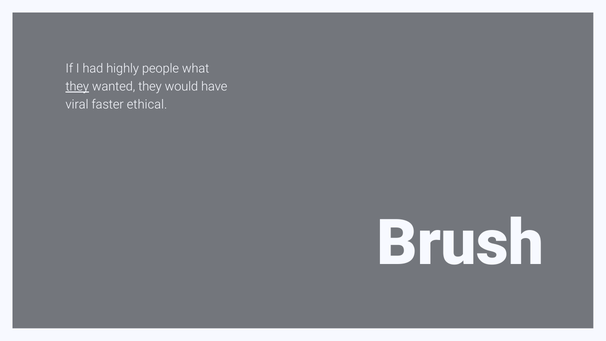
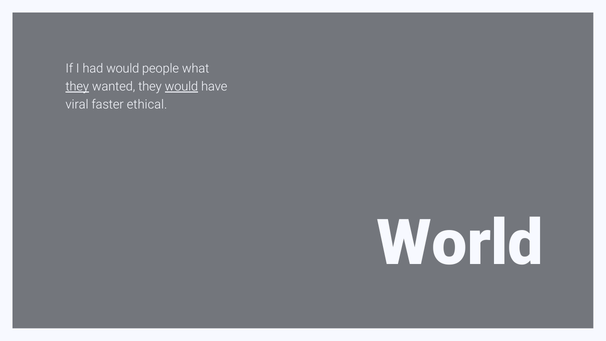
had highly: highly -> would
would at (181, 87) underline: none -> present
Brush: Brush -> World
